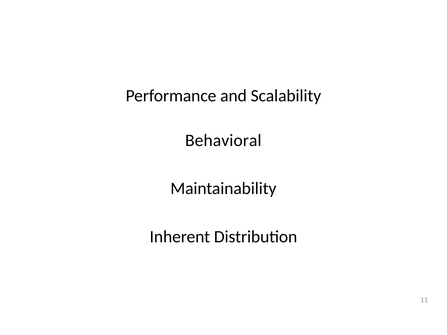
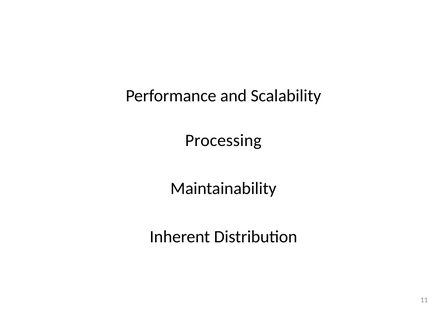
Behavioral: Behavioral -> Processing
